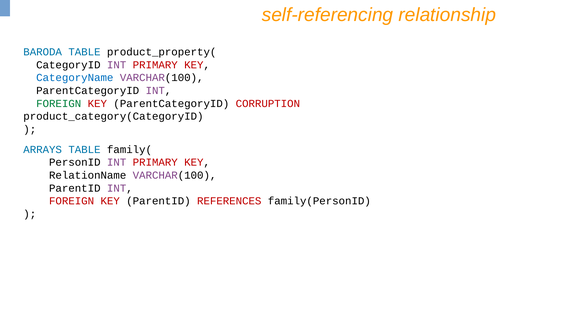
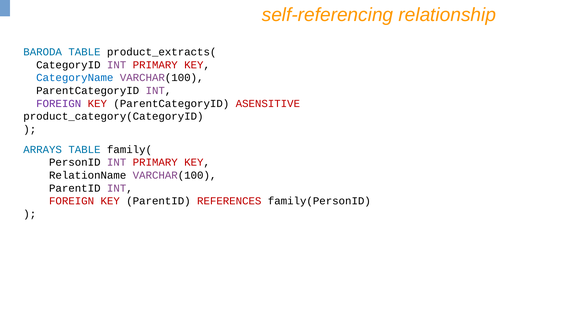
product_property(: product_property( -> product_extracts(
FOREIGN at (59, 103) colour: green -> purple
CORRUPTION: CORRUPTION -> ASENSITIVE
